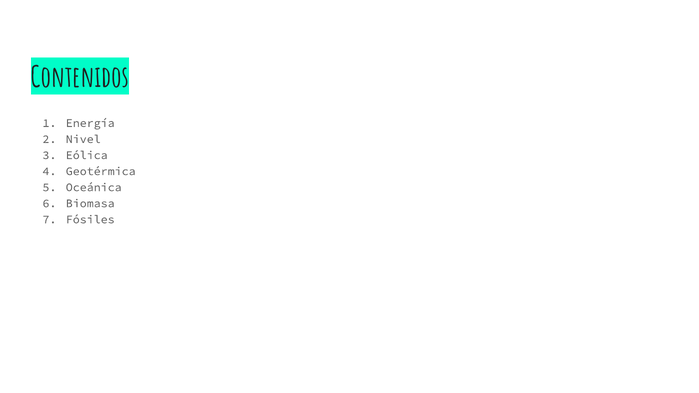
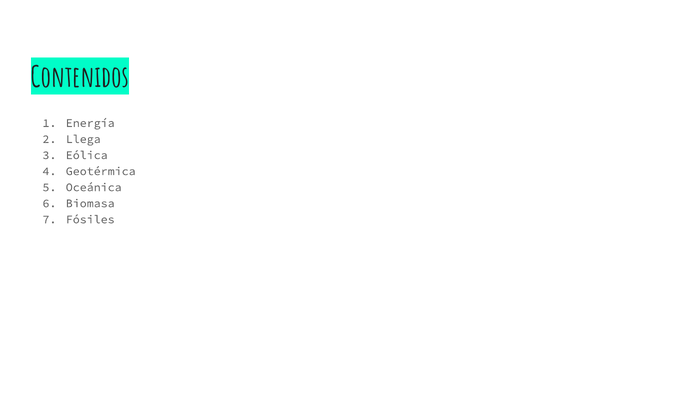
Nivel: Nivel -> Llega
